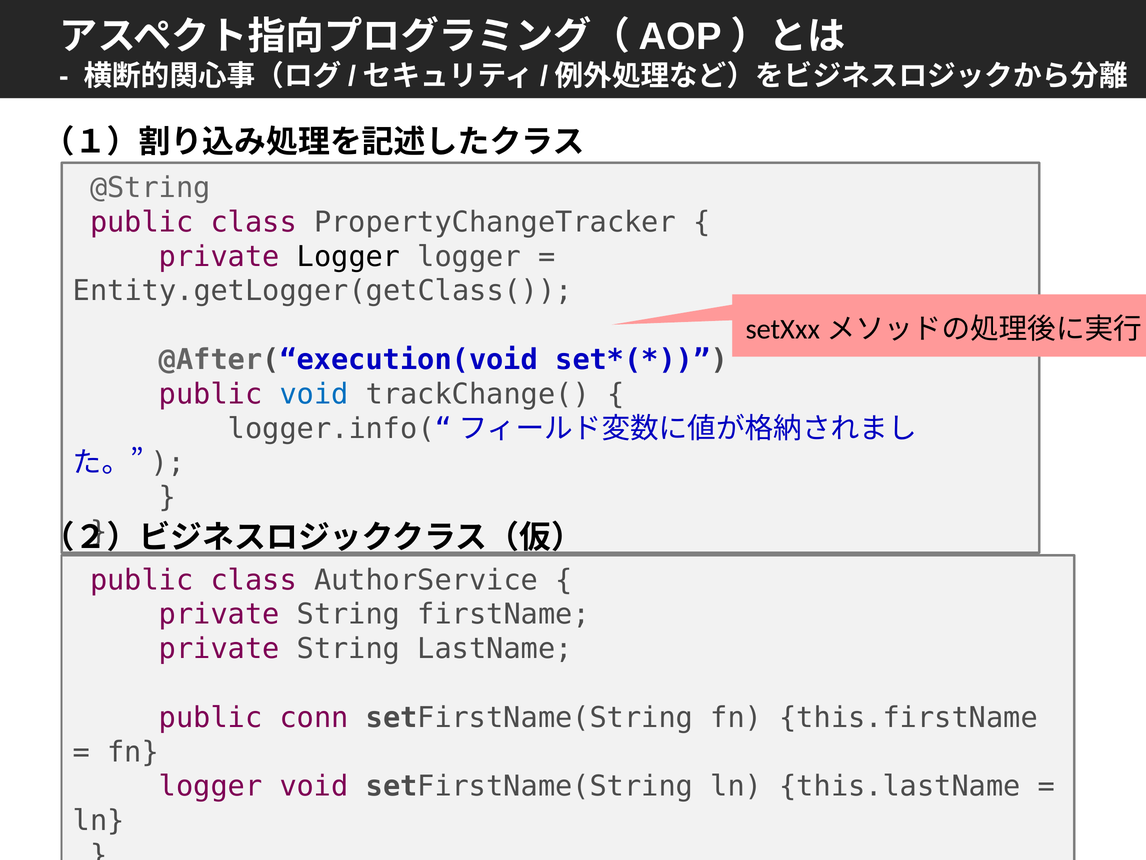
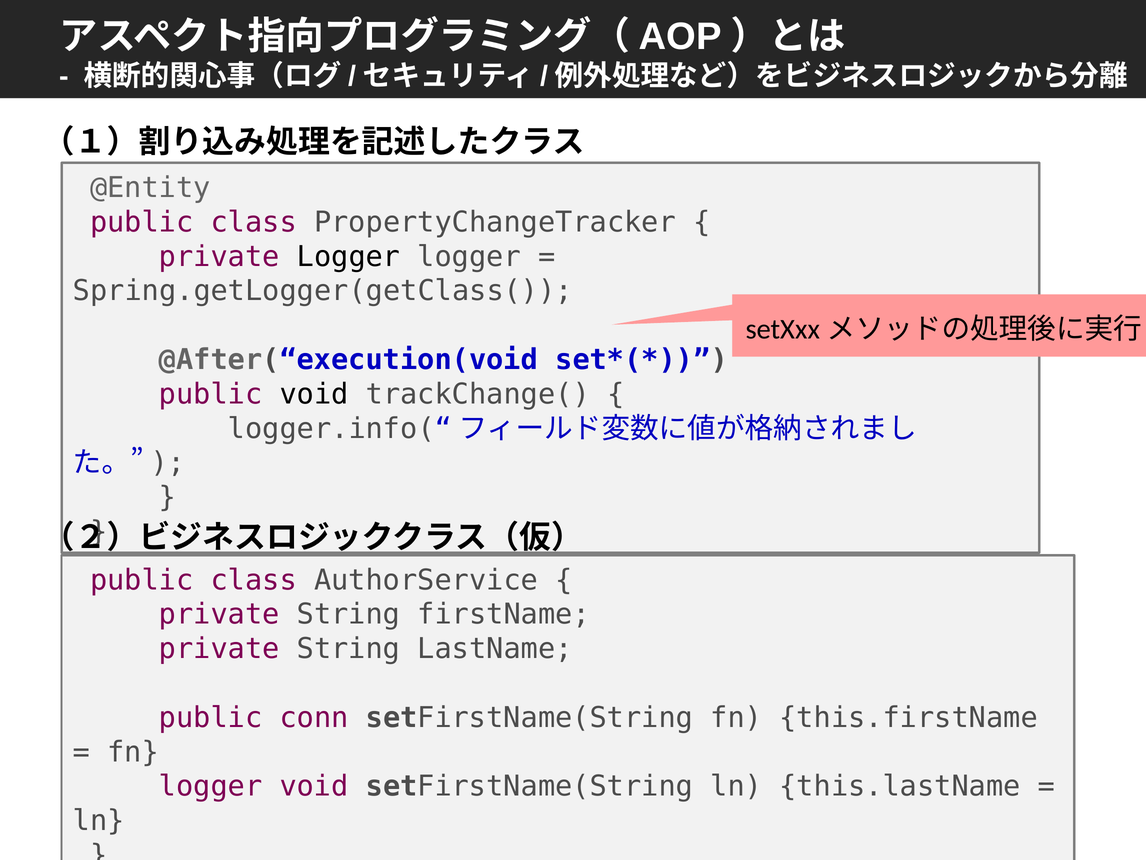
@String: @String -> @Entity
Entity.getLogger(getClass(: Entity.getLogger(getClass( -> Spring.getLogger(getClass(
void at (314, 394) colour: blue -> black
